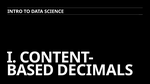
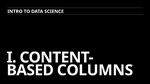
DECIMALS: DECIMALS -> COLUMNS
